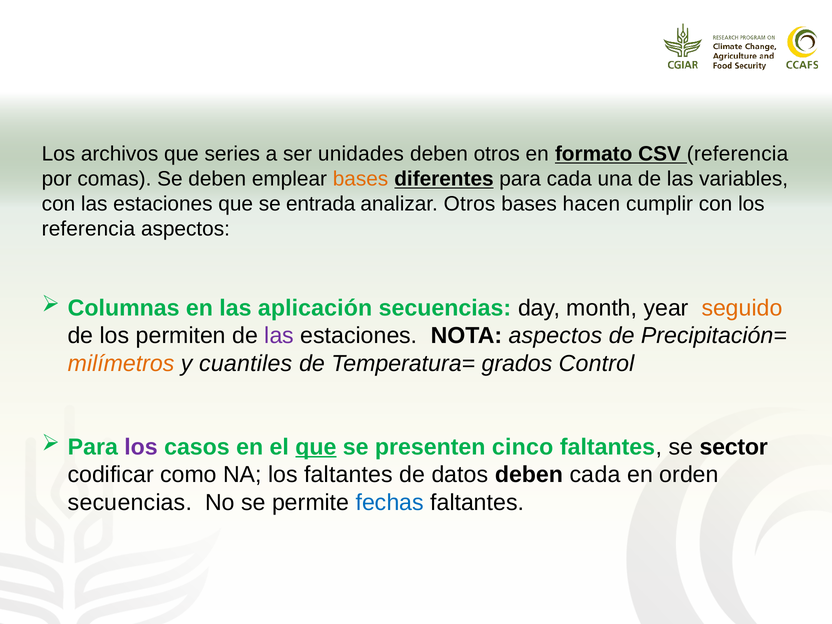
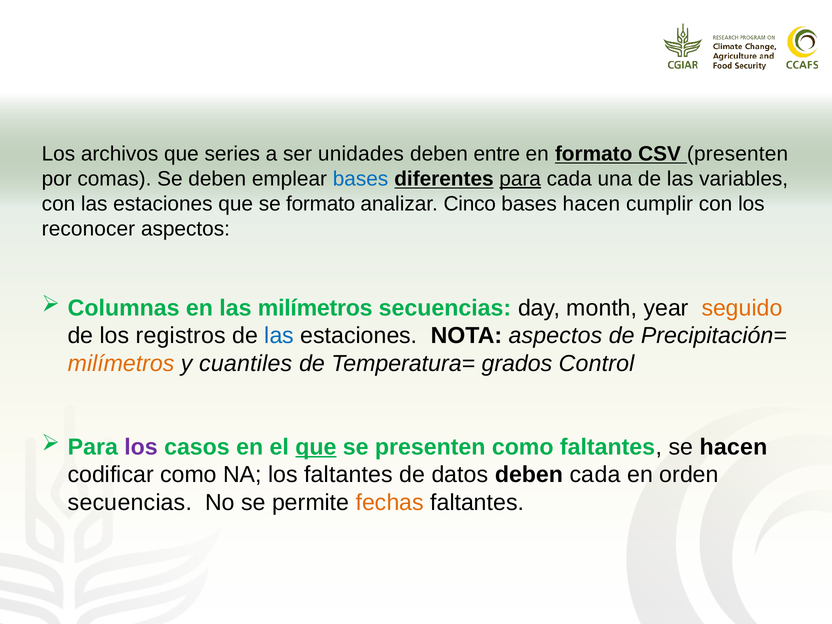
deben otros: otros -> entre
CSV referencia: referencia -> presenten
bases at (360, 179) colour: orange -> blue
para at (520, 179) underline: none -> present
se entrada: entrada -> formato
analizar Otros: Otros -> Cinco
referencia at (88, 229): referencia -> reconocer
las aplicación: aplicación -> milímetros
permiten: permiten -> registros
las at (279, 336) colour: purple -> blue
presenten cinco: cinco -> como
se sector: sector -> hacen
fechas colour: blue -> orange
